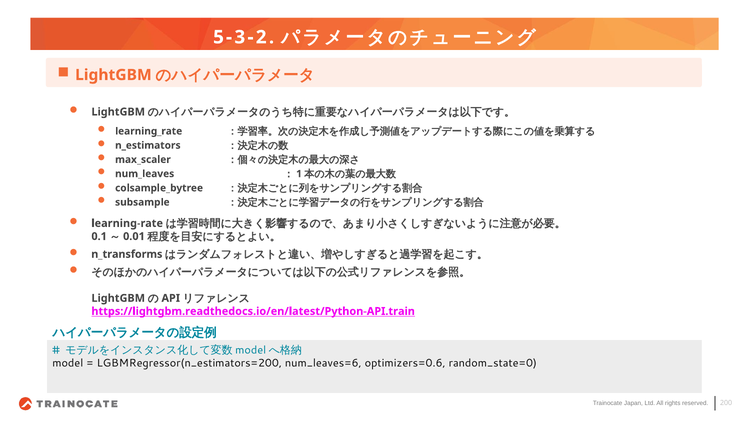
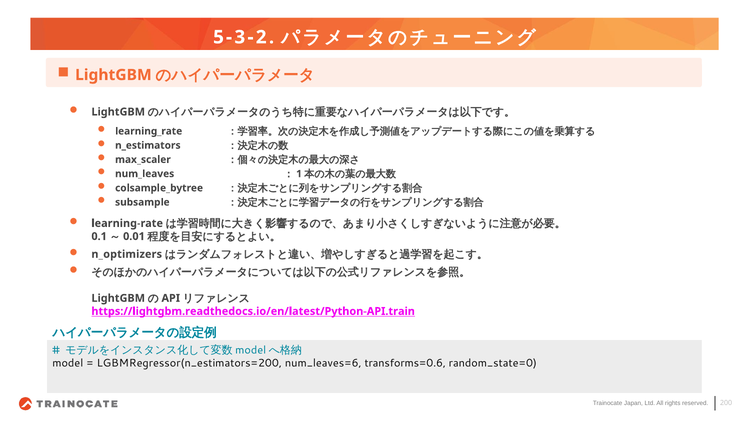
n_transforms: n_transforms -> n_optimizers
optimizers=0.6: optimizers=0.6 -> transforms=0.6
